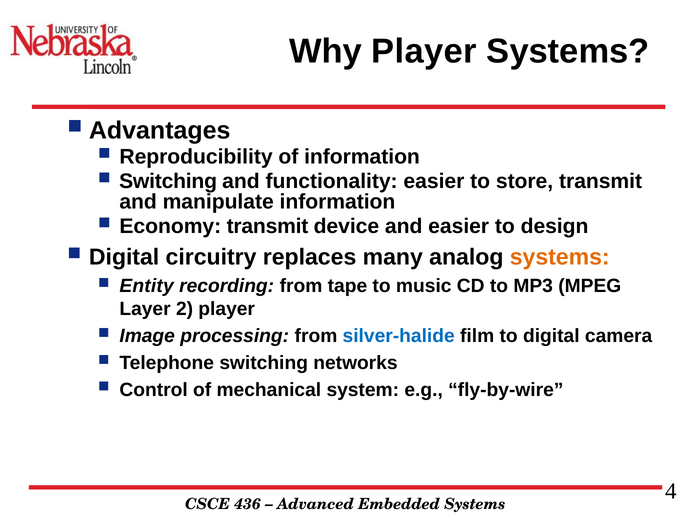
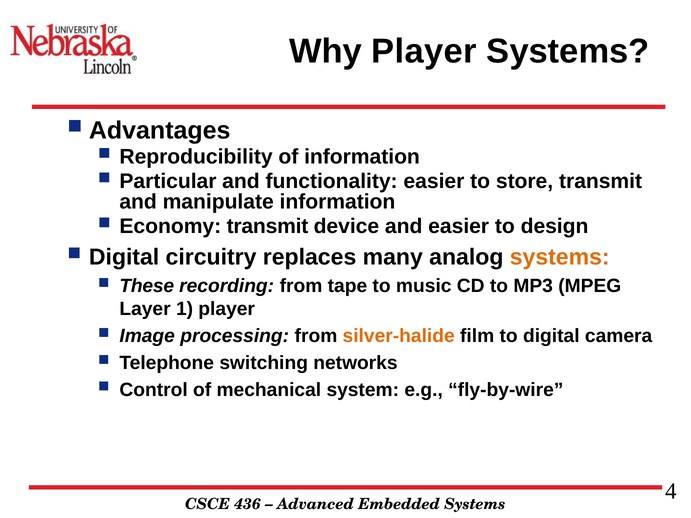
Switching at (168, 181): Switching -> Particular
Entity: Entity -> These
2: 2 -> 1
silver-halide colour: blue -> orange
